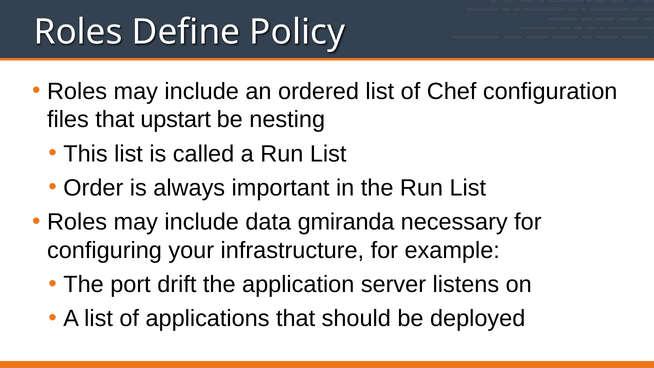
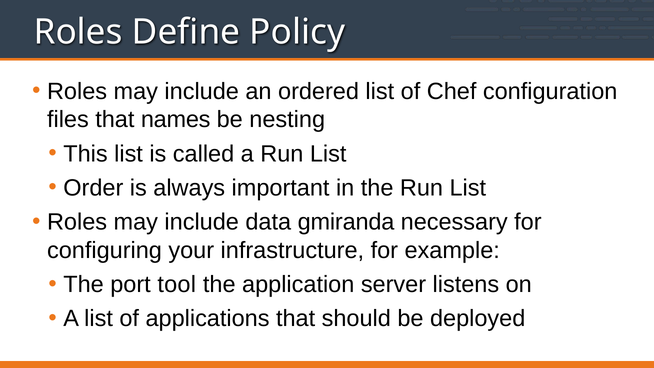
upstart: upstart -> names
drift: drift -> tool
